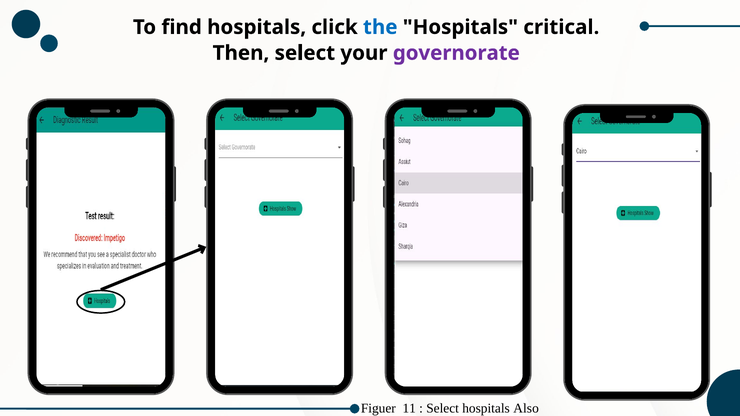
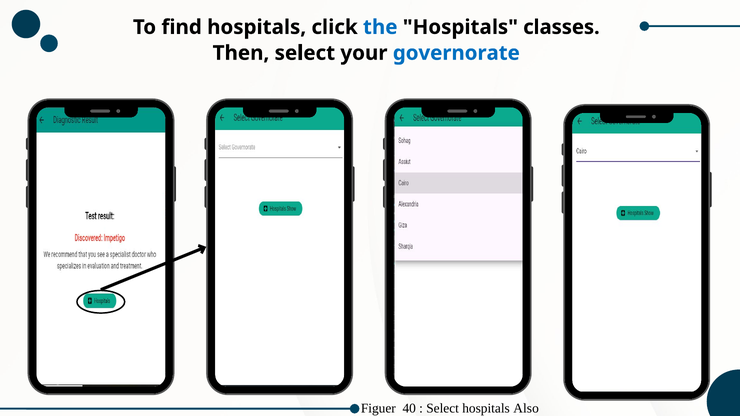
critical: critical -> classes
governorate colour: purple -> blue
11: 11 -> 40
